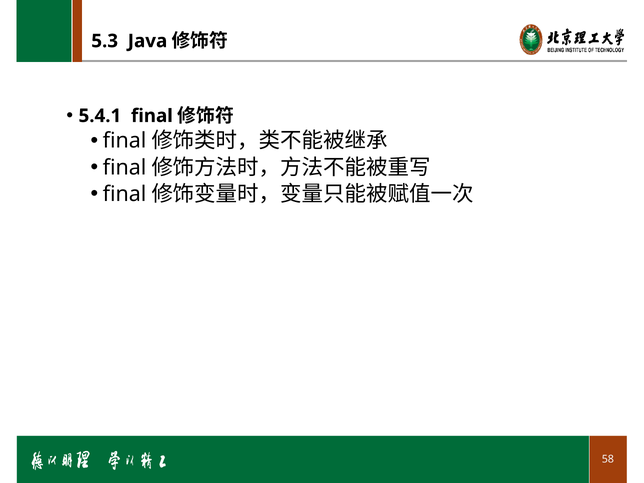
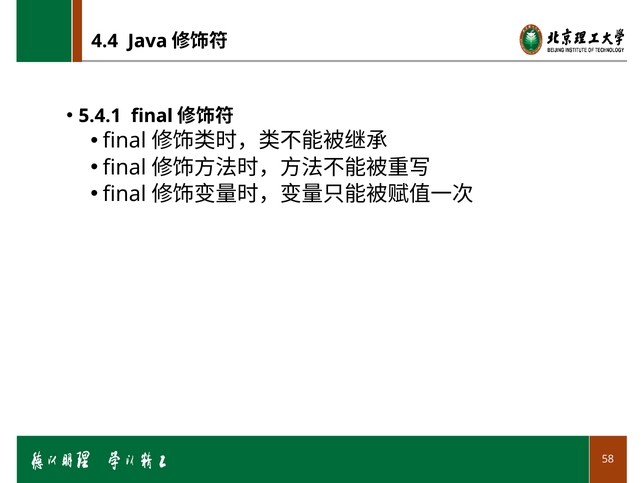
5.3: 5.3 -> 4.4
